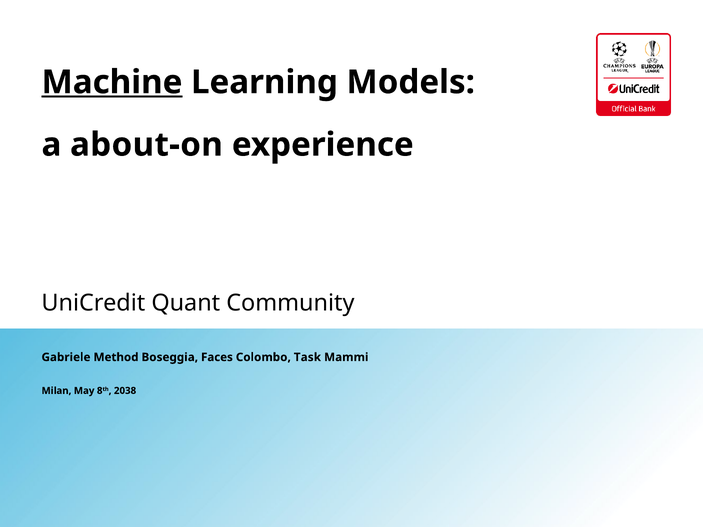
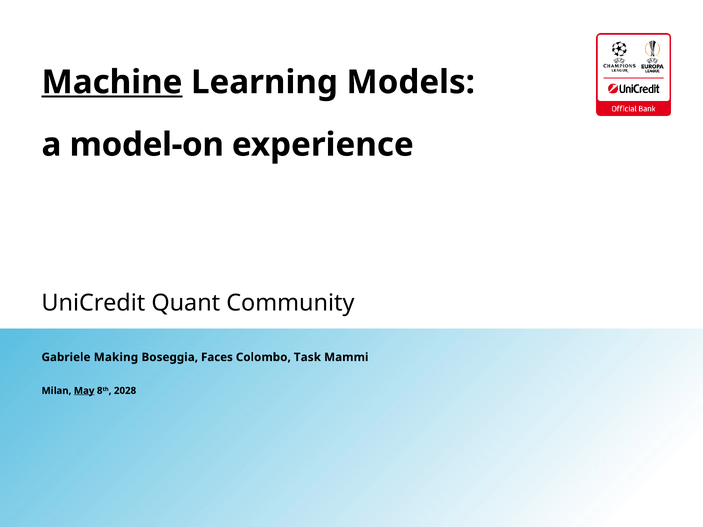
about-on: about-on -> model-on
Method: Method -> Making
May underline: none -> present
2038: 2038 -> 2028
